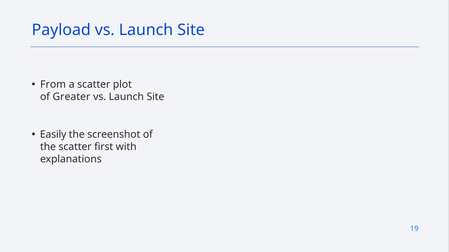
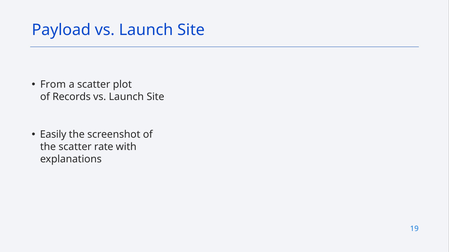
Greater: Greater -> Records
first: first -> rate
